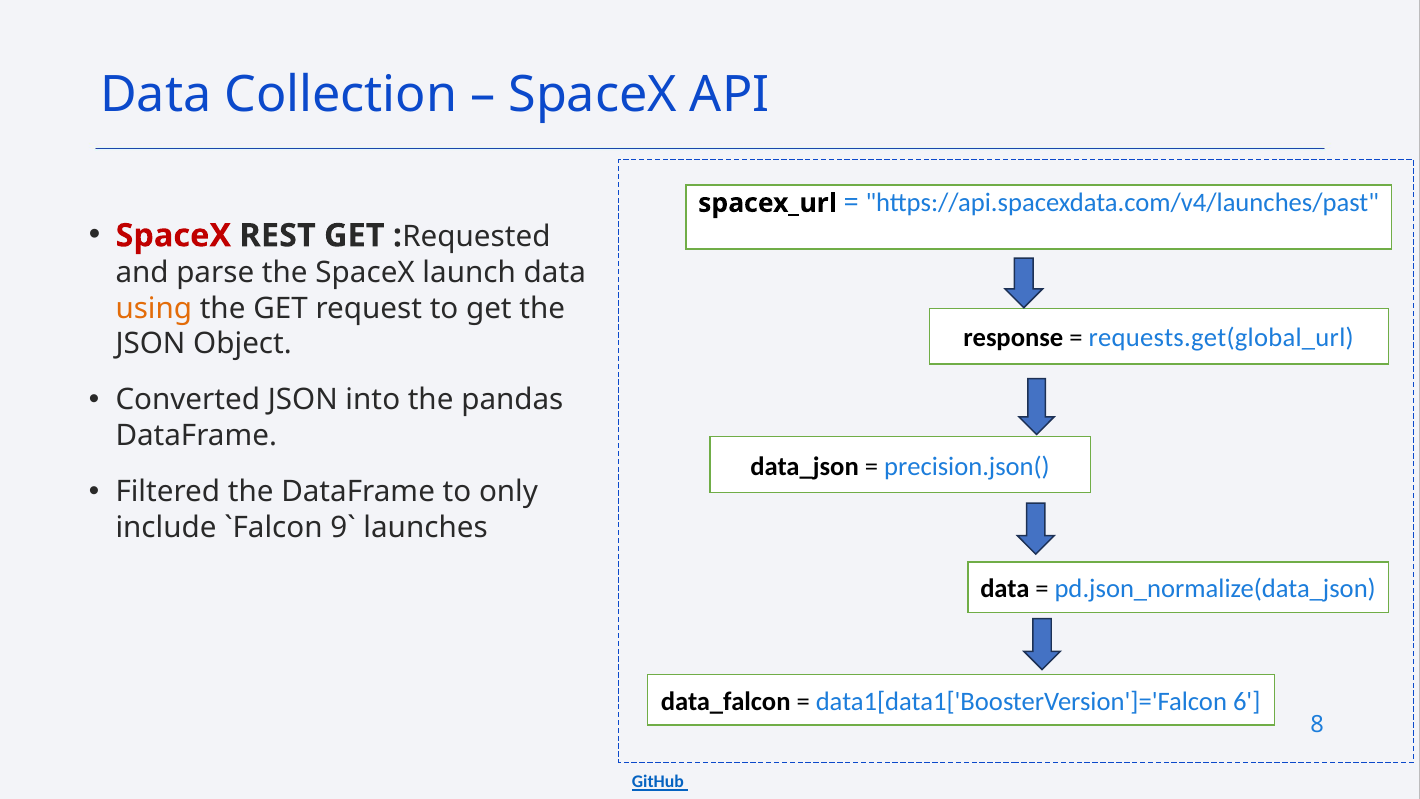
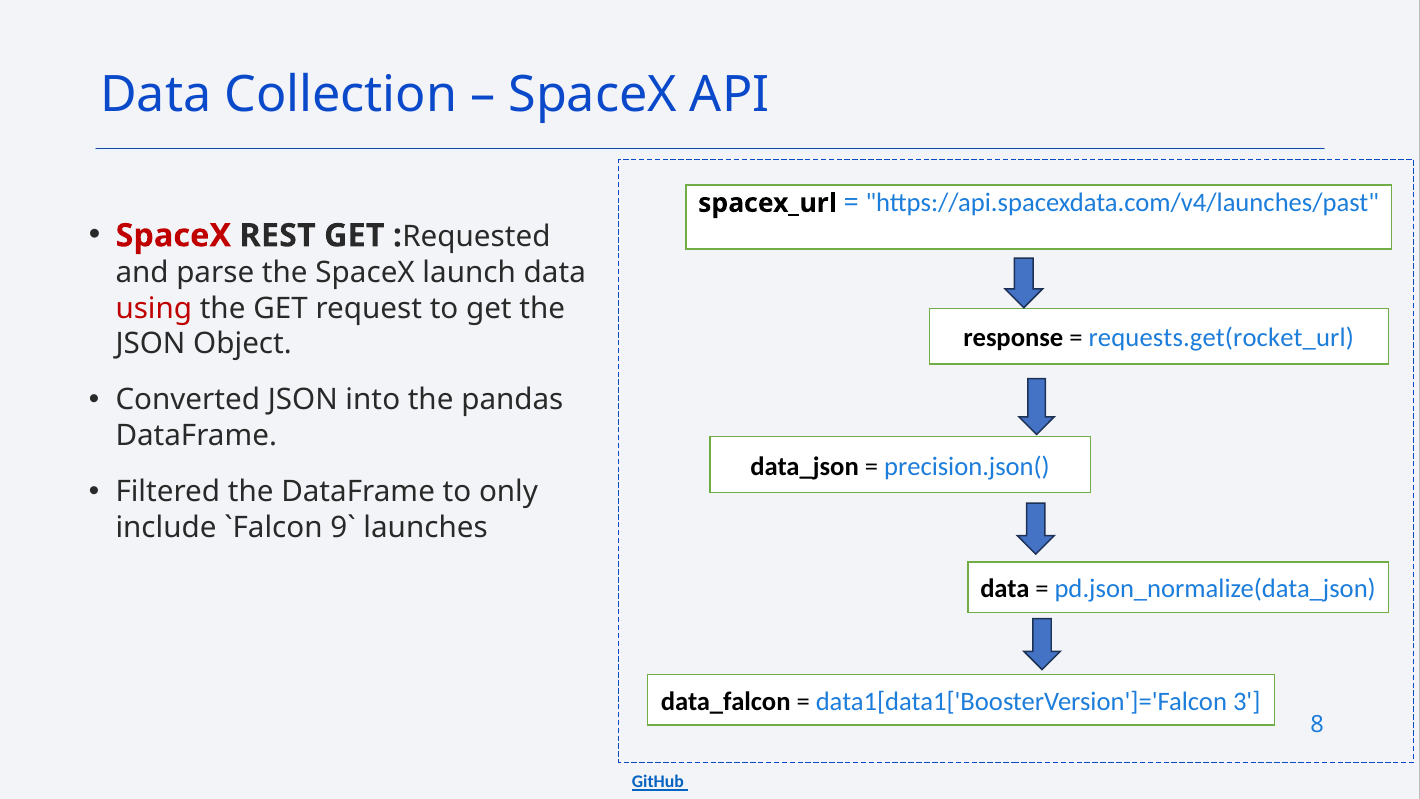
using colour: orange -> red
requests.get(global_url: requests.get(global_url -> requests.get(rocket_url
6: 6 -> 3
